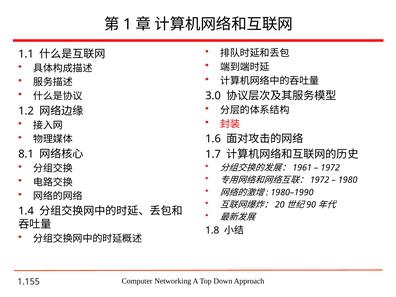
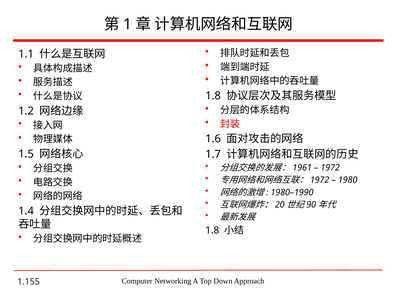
3.0 at (213, 96): 3.0 -> 1.8
8.1: 8.1 -> 1.5
